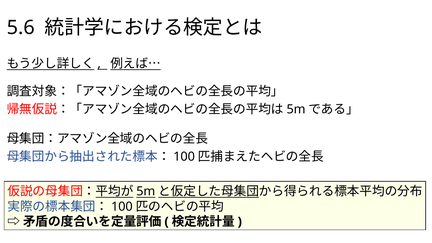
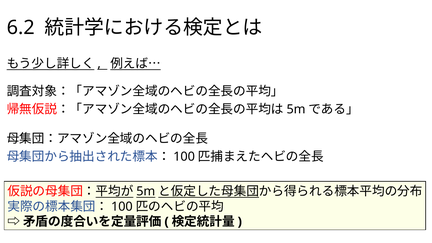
5.6: 5.6 -> 6.2
